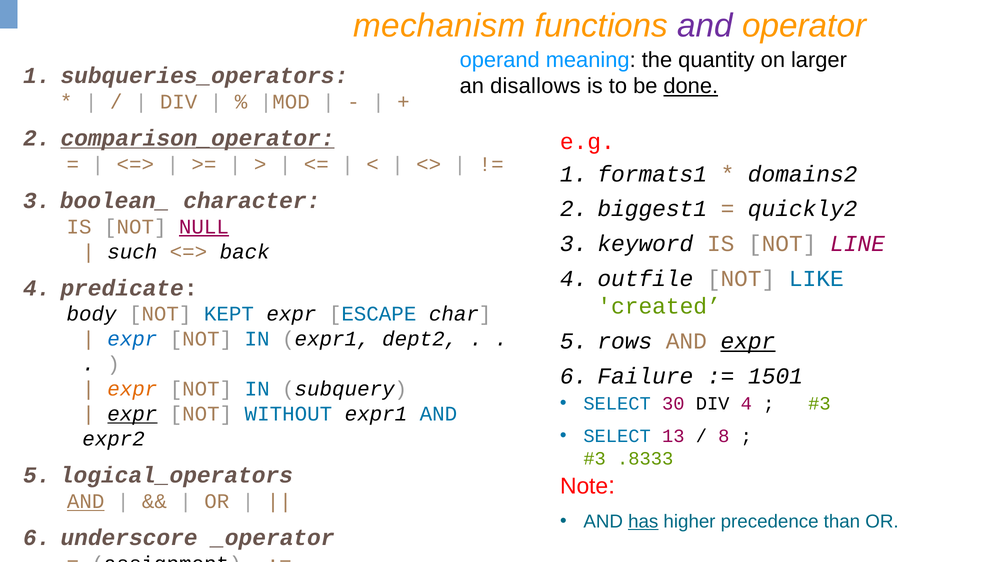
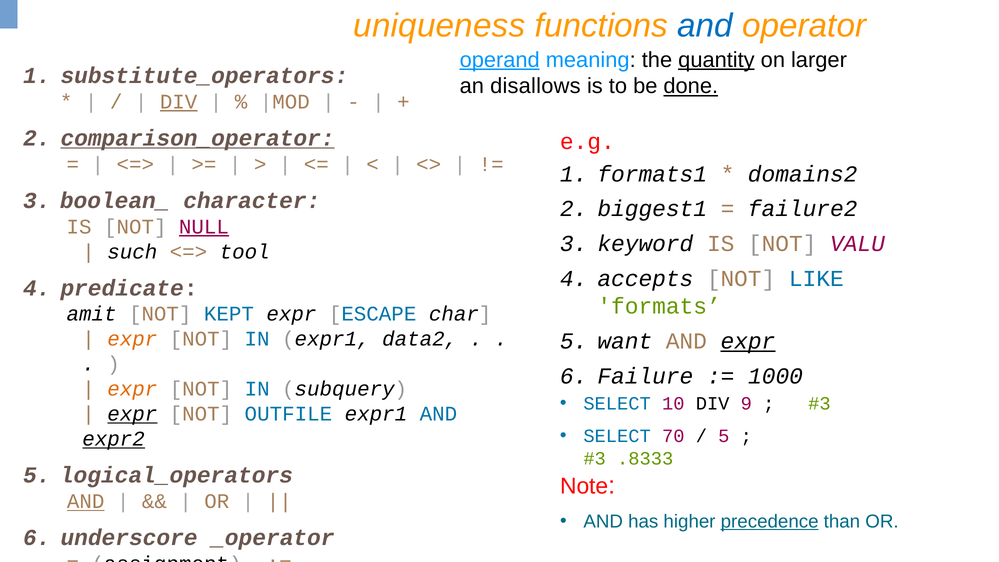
mechanism: mechanism -> uniqueness
and at (705, 26) colour: purple -> blue
operand underline: none -> present
quantity underline: none -> present
subqueries_operators: subqueries_operators -> substitute_operators
DIV at (179, 102) underline: none -> present
quickly2: quickly2 -> failure2
LINE: LINE -> VALU
back: back -> tool
outfile: outfile -> accepts
created: created -> formats
body: body -> amit
expr at (132, 339) colour: blue -> orange
dept2: dept2 -> data2
rows: rows -> want
1501: 1501 -> 1000
30: 30 -> 10
DIV 4: 4 -> 9
WITHOUT: WITHOUT -> OUTFILE
13: 13 -> 70
8 at (724, 436): 8 -> 5
expr2 underline: none -> present
has underline: present -> none
precedence underline: none -> present
